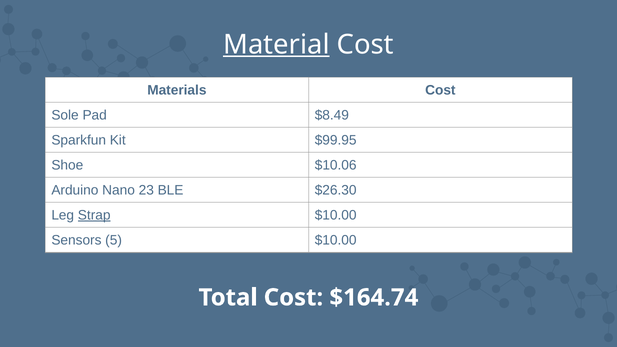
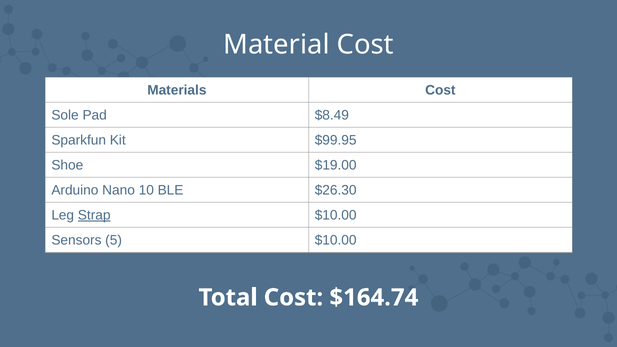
Material underline: present -> none
$10.06: $10.06 -> $19.00
23: 23 -> 10
